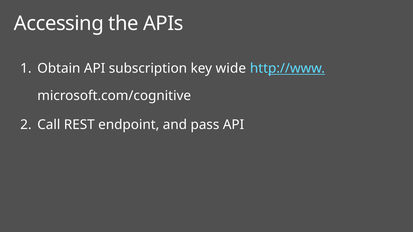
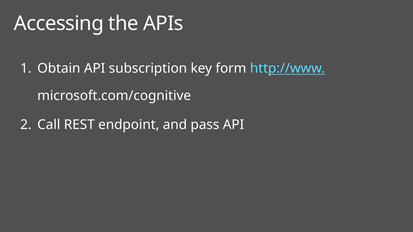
wide: wide -> form
